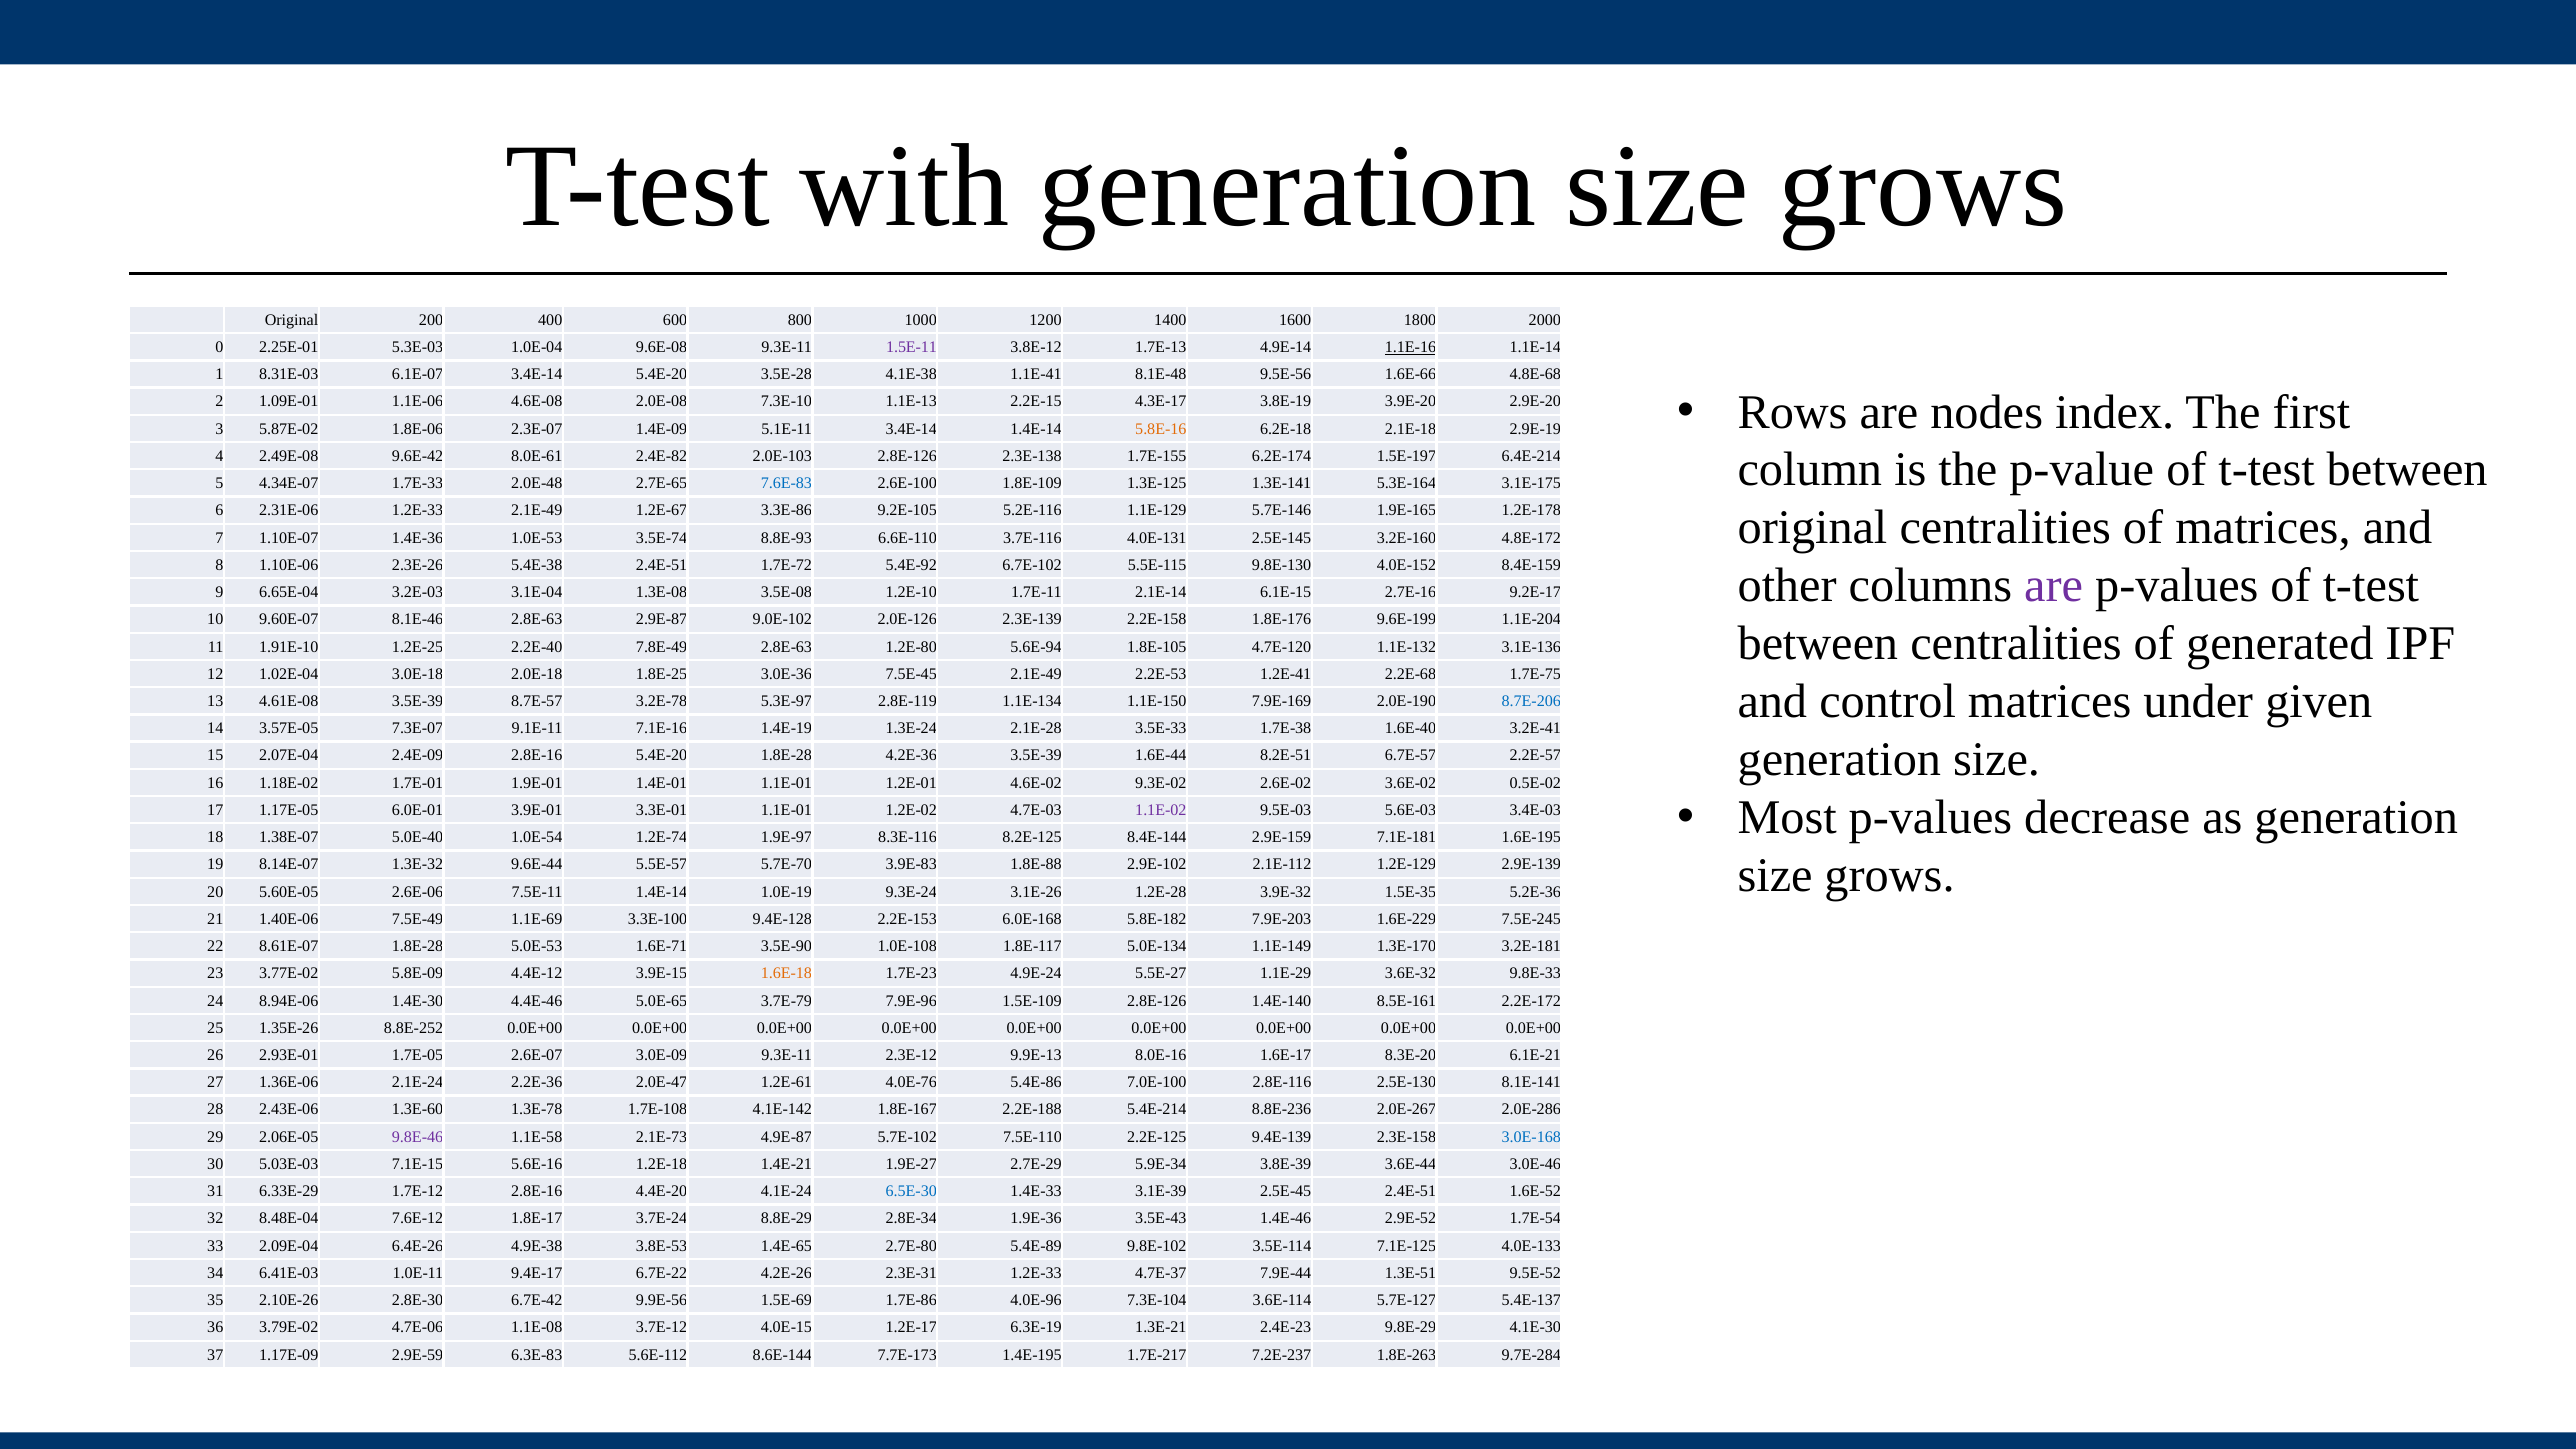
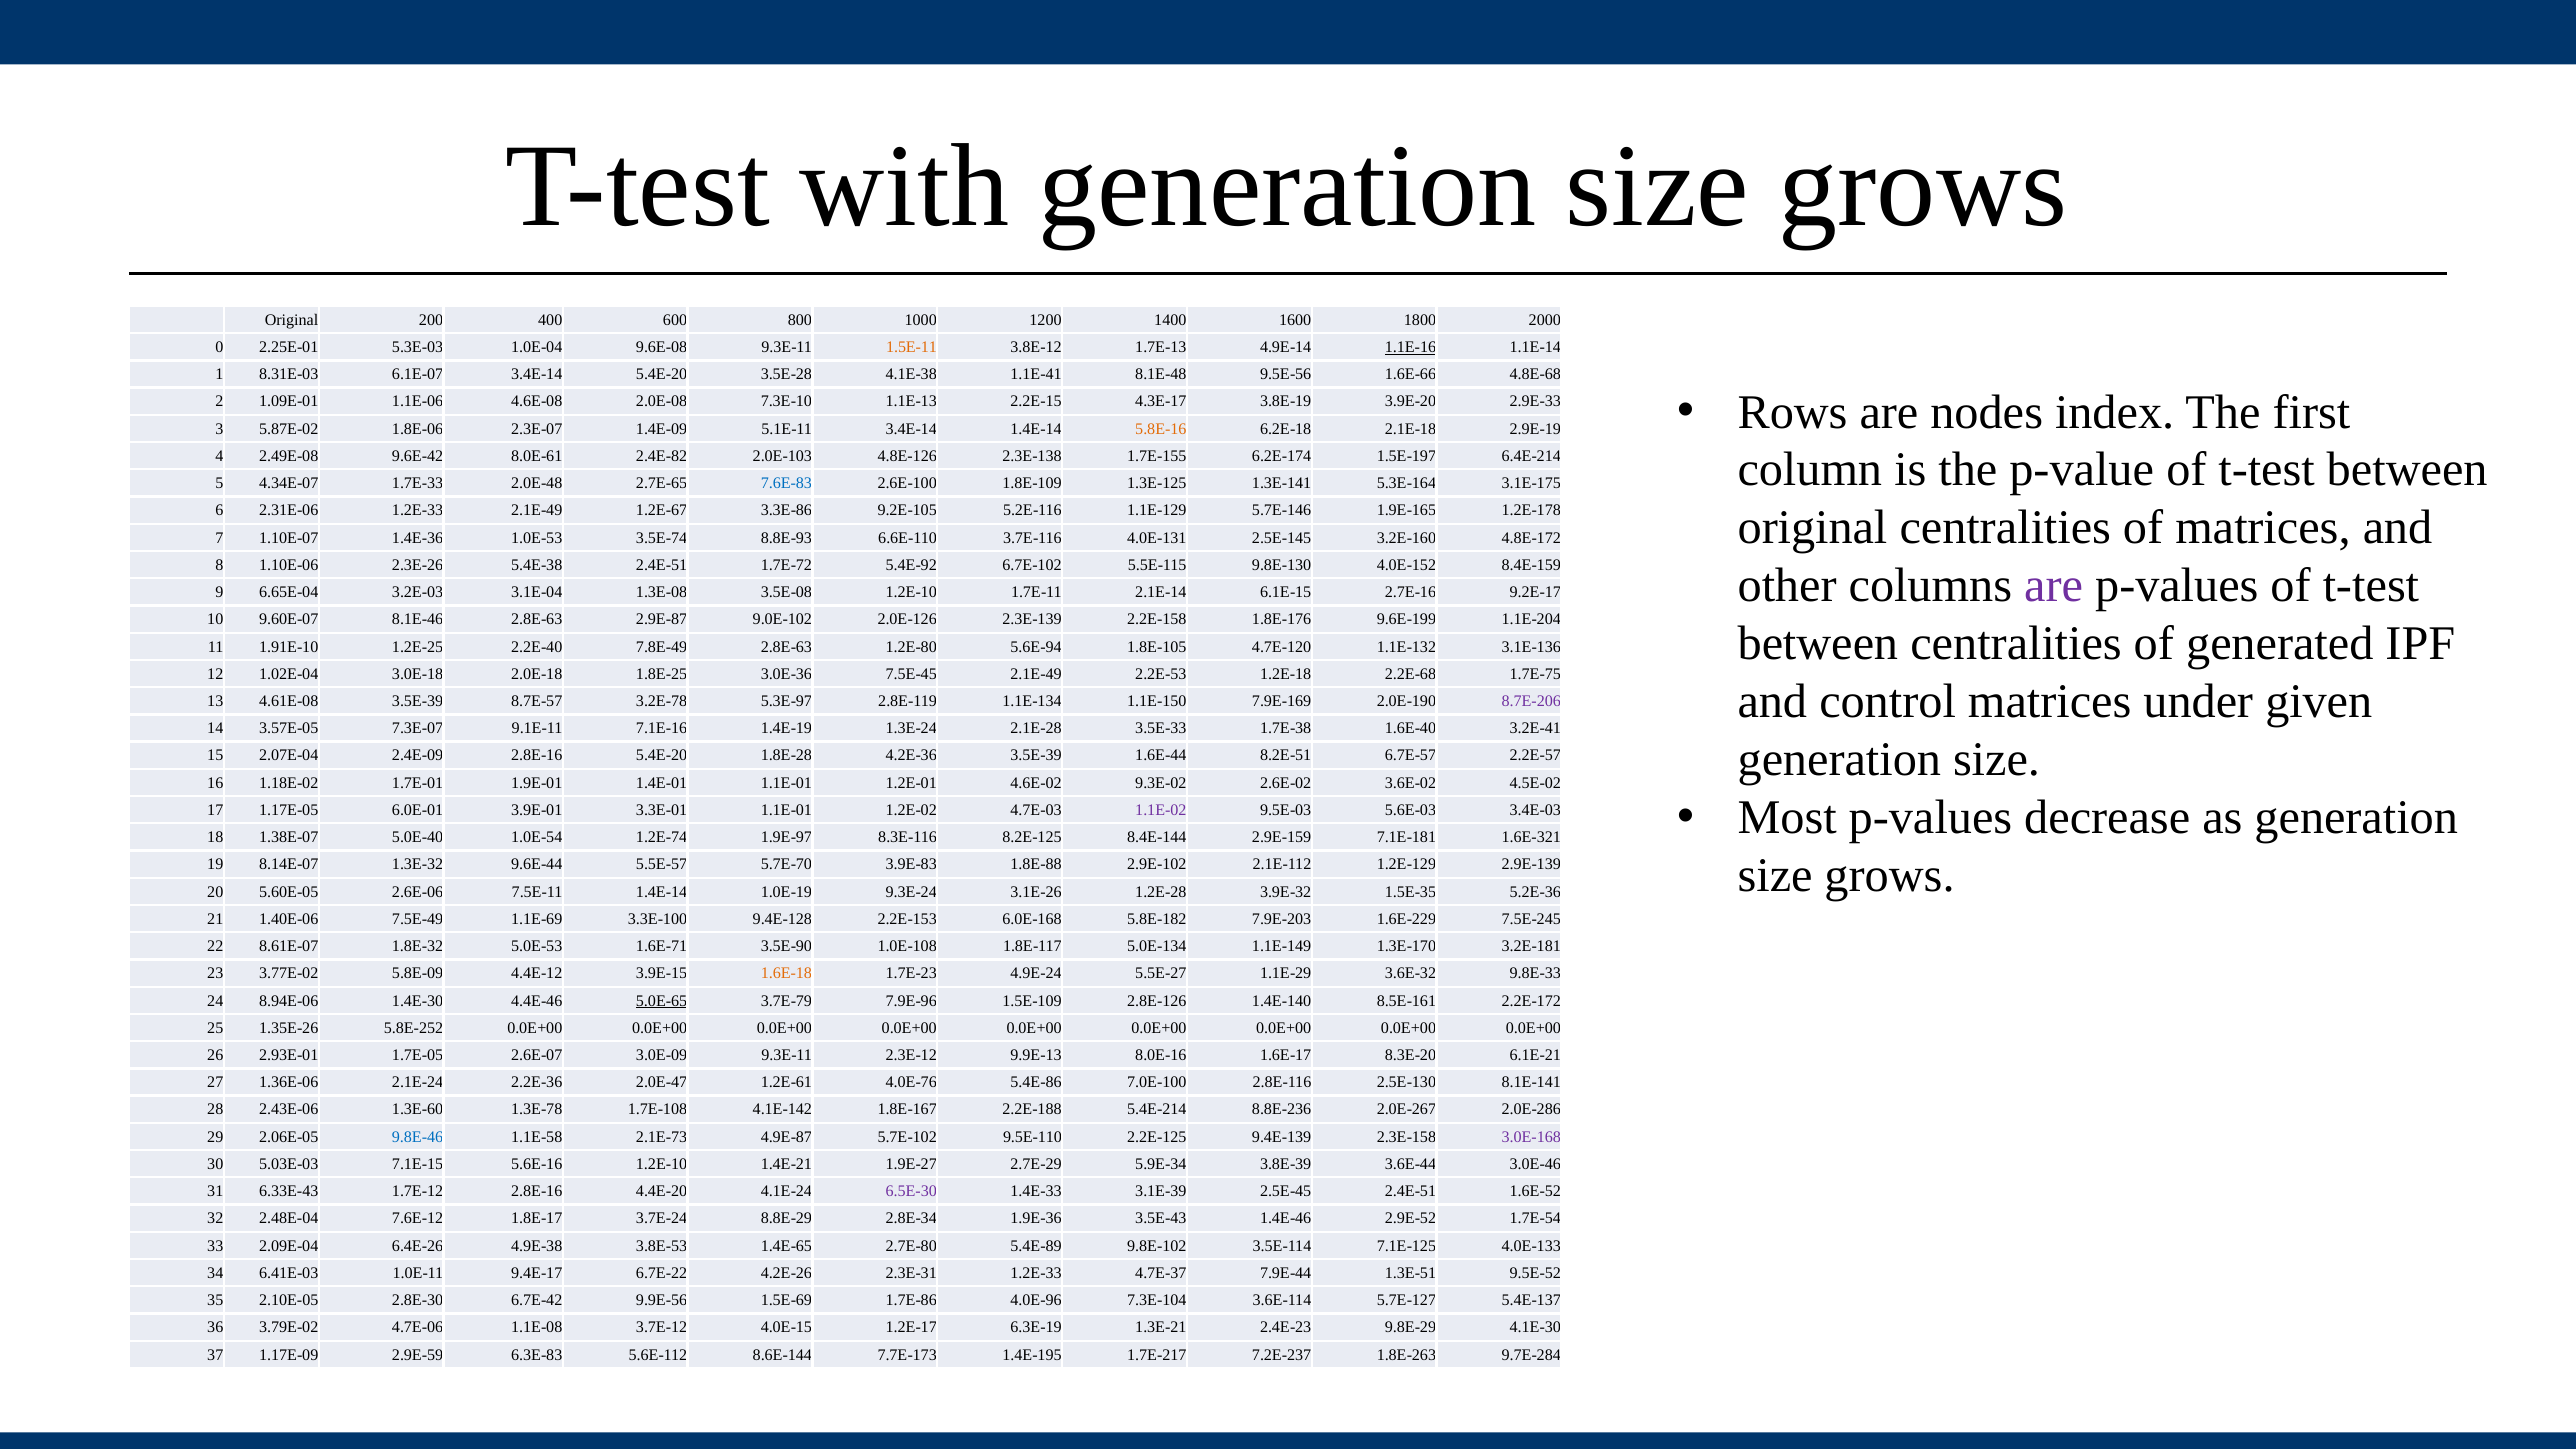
1.5E-11 colour: purple -> orange
2.9E-20: 2.9E-20 -> 2.9E-33
2.0E-103 2.8E-126: 2.8E-126 -> 4.8E-126
1.2E-41: 1.2E-41 -> 1.2E-18
8.7E-206 colour: blue -> purple
0.5E-02: 0.5E-02 -> 4.5E-02
1.6E-195: 1.6E-195 -> 1.6E-321
8.61E-07 1.8E-28: 1.8E-28 -> 1.8E-32
5.0E-65 underline: none -> present
8.8E-252: 8.8E-252 -> 5.8E-252
9.8E-46 colour: purple -> blue
7.5E-110: 7.5E-110 -> 9.5E-110
3.0E-168 colour: blue -> purple
5.6E-16 1.2E-18: 1.2E-18 -> 1.2E-10
6.33E-29: 6.33E-29 -> 6.33E-43
6.5E-30 colour: blue -> purple
8.48E-04: 8.48E-04 -> 2.48E-04
2.10E-26: 2.10E-26 -> 2.10E-05
